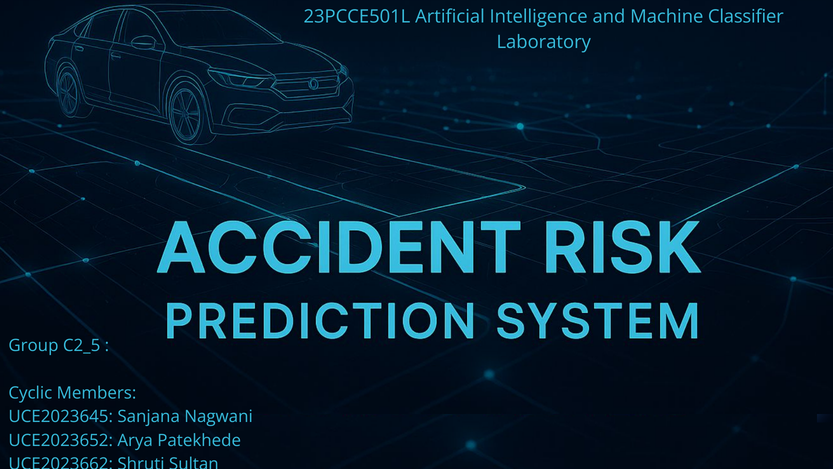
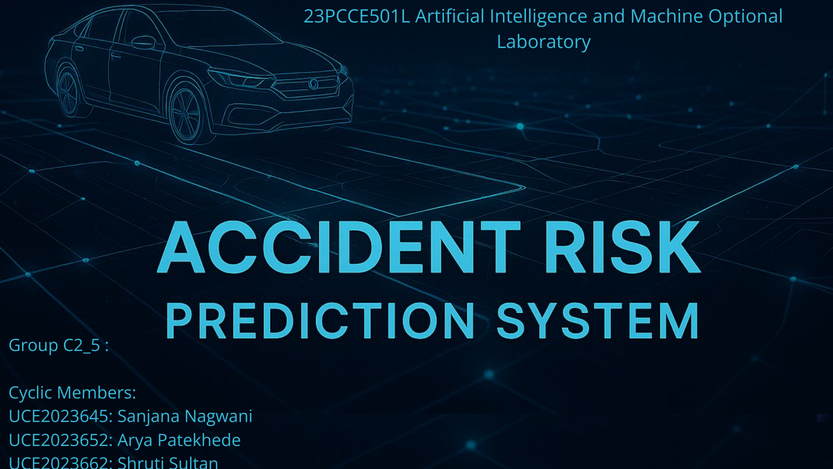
Classifier: Classifier -> Optional
